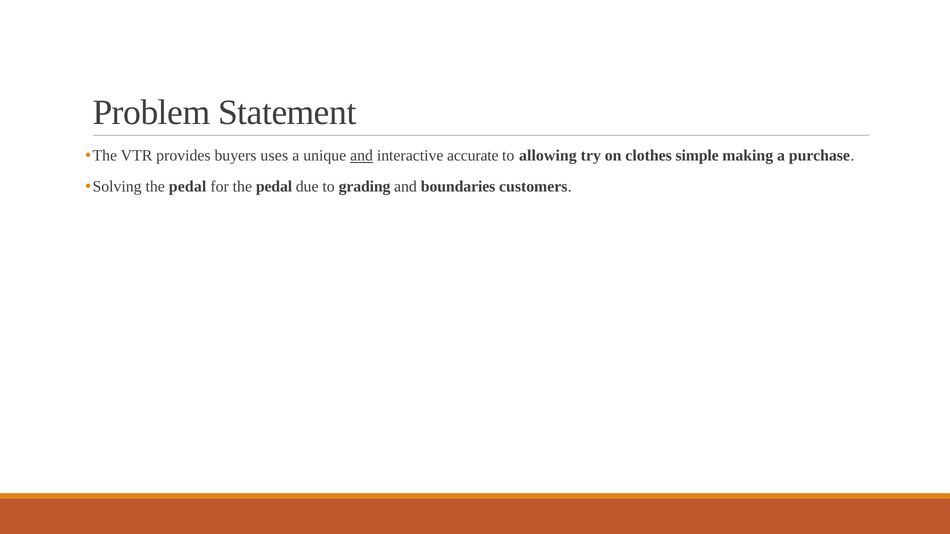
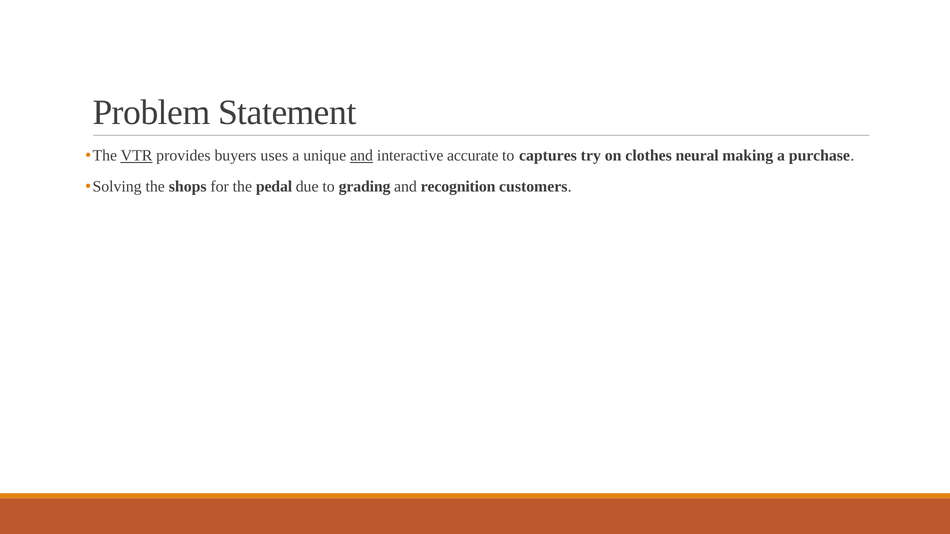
VTR underline: none -> present
allowing: allowing -> captures
simple: simple -> neural
Solving the pedal: pedal -> shops
boundaries: boundaries -> recognition
